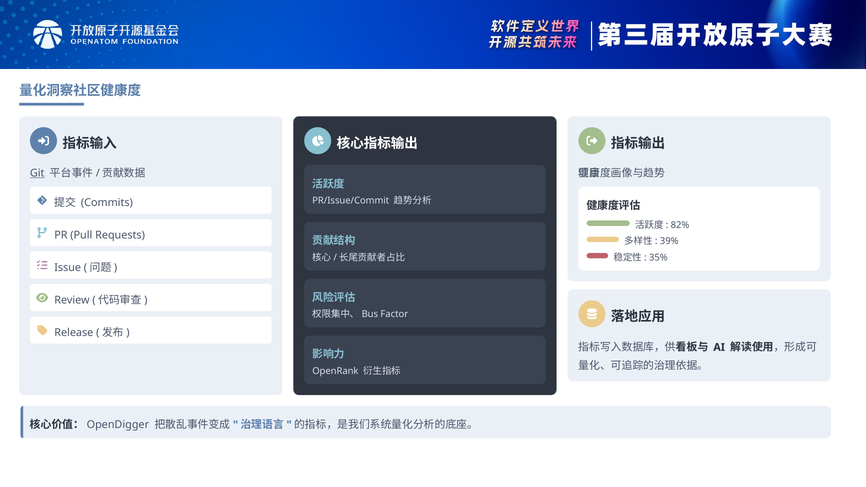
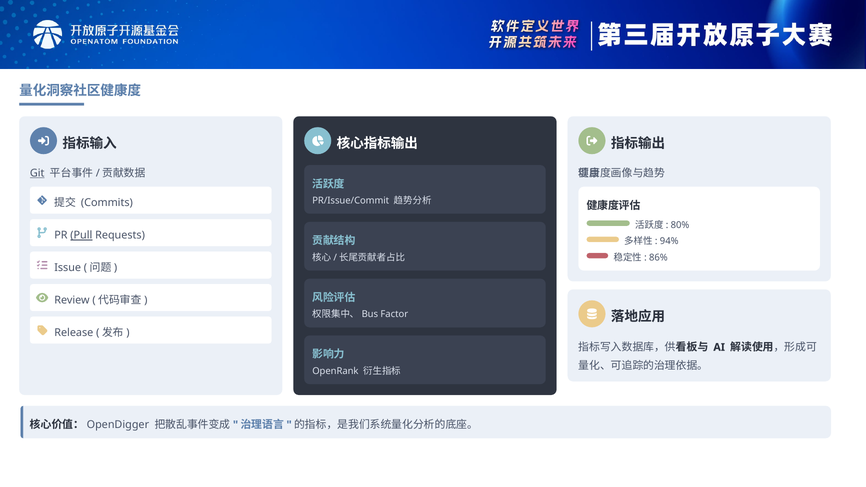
82%: 82% -> 80%
Pull underline: none -> present
39%: 39% -> 94%
35%: 35% -> 86%
